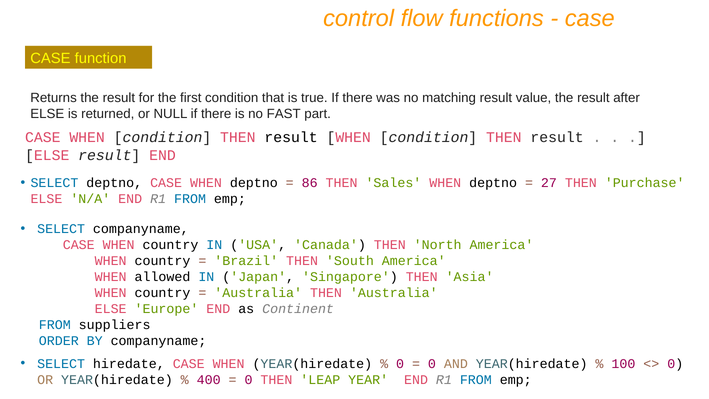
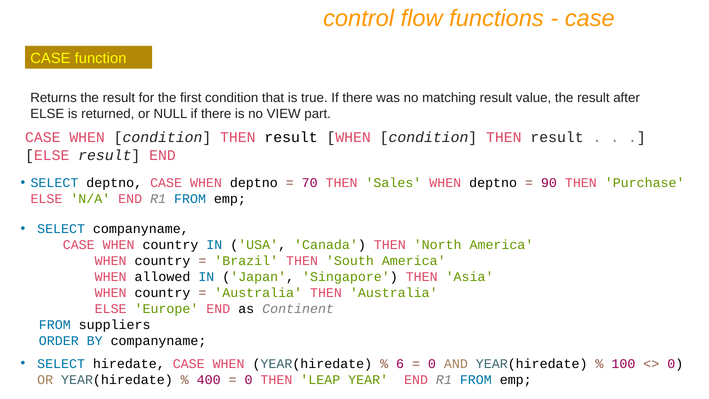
FAST: FAST -> VIEW
86: 86 -> 70
27: 27 -> 90
0 at (400, 364): 0 -> 6
